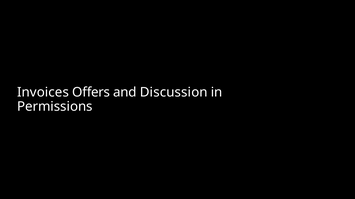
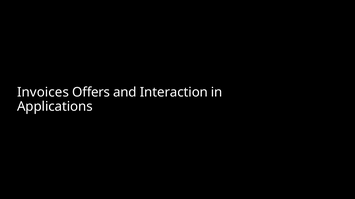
Discussion: Discussion -> Interaction
Permissions: Permissions -> Applications
